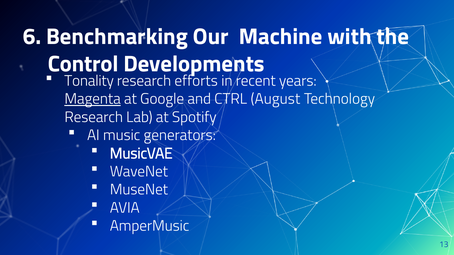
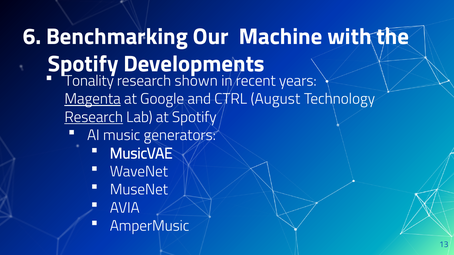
Control at (83, 64): Control -> Spotify
efforts: efforts -> shown
Research at (94, 117) underline: none -> present
